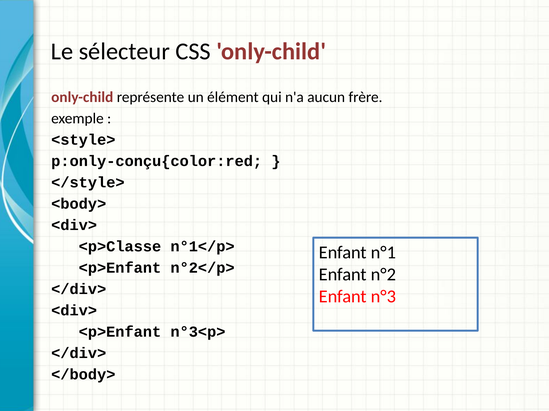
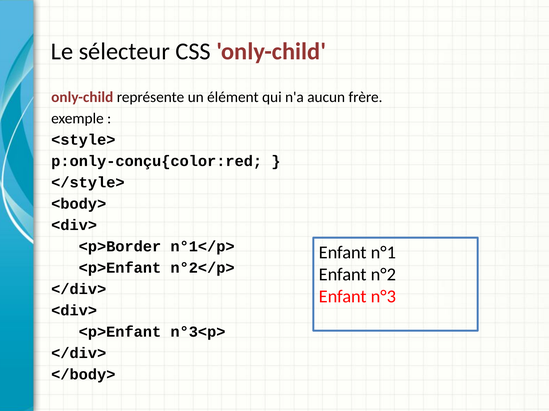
<p>Classe: <p>Classe -> <p>Border
